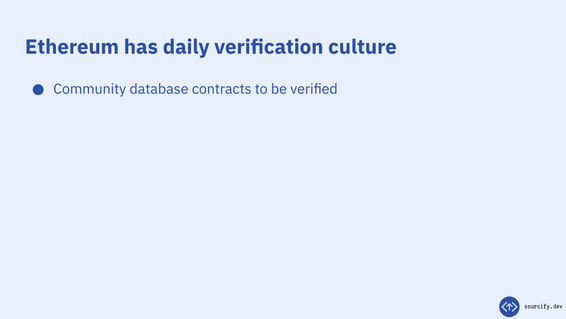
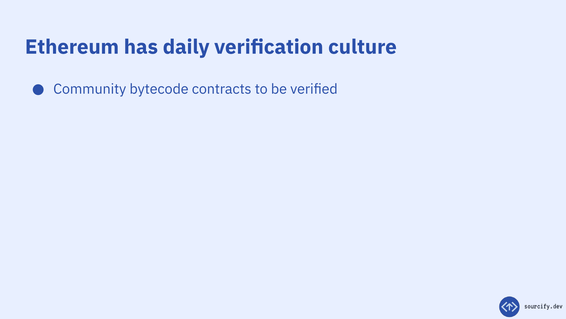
database: database -> bytecode
